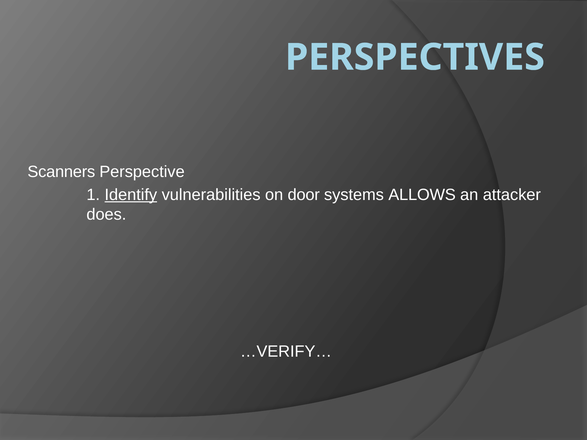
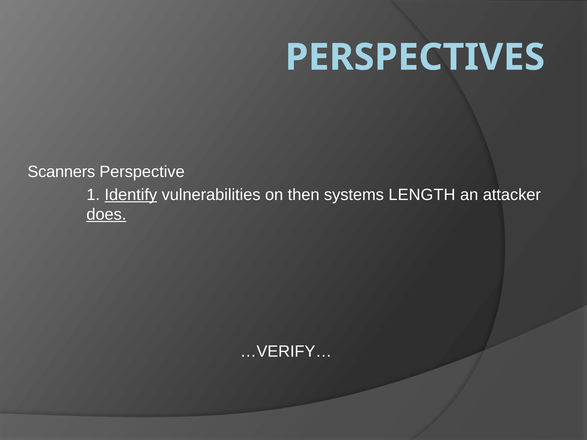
door: door -> then
ALLOWS: ALLOWS -> LENGTH
does underline: none -> present
